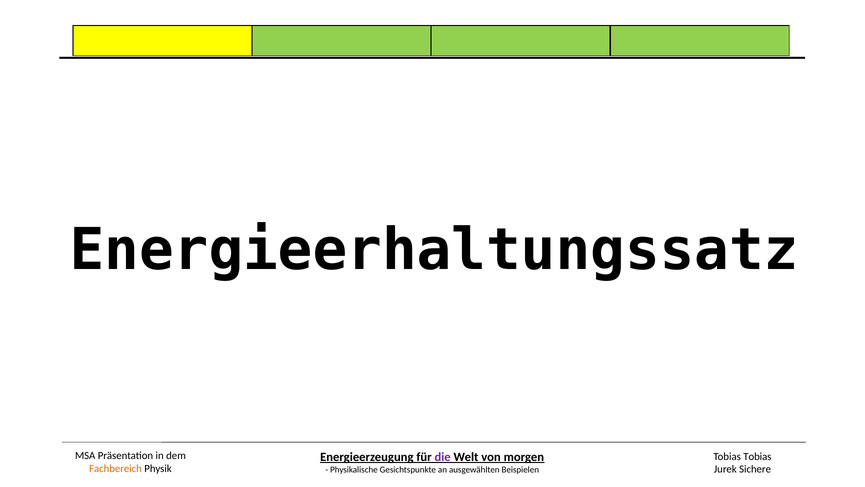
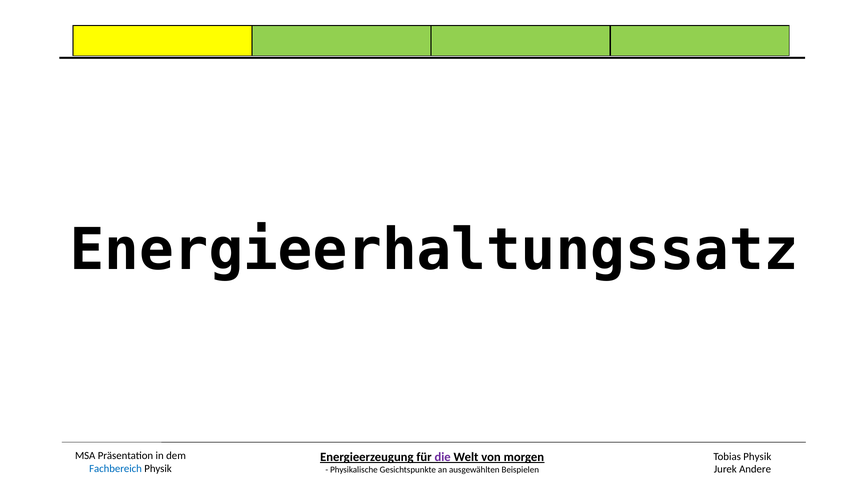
Tobias Tobias: Tobias -> Physik
Fachbereich colour: orange -> blue
Sichere: Sichere -> Andere
